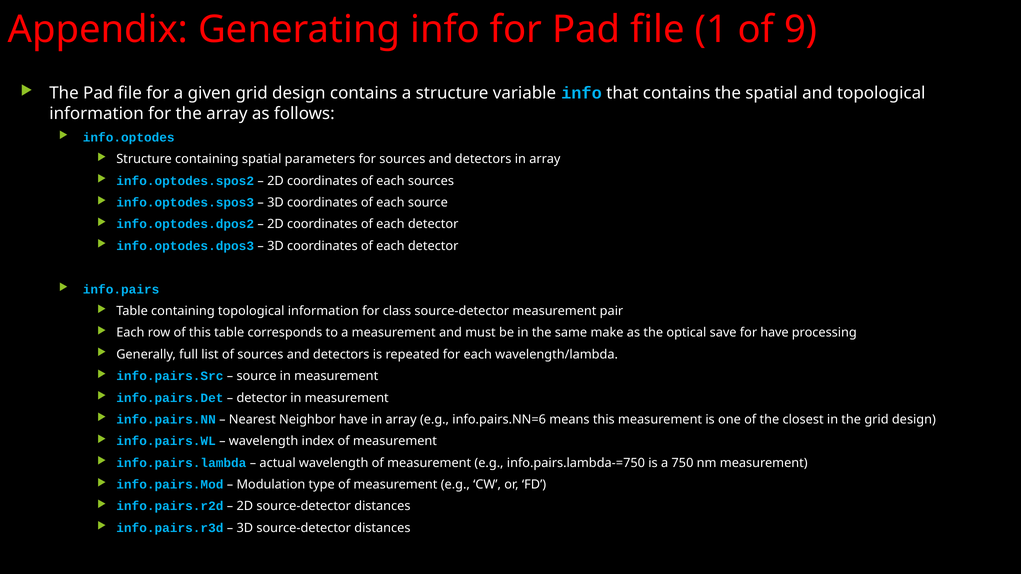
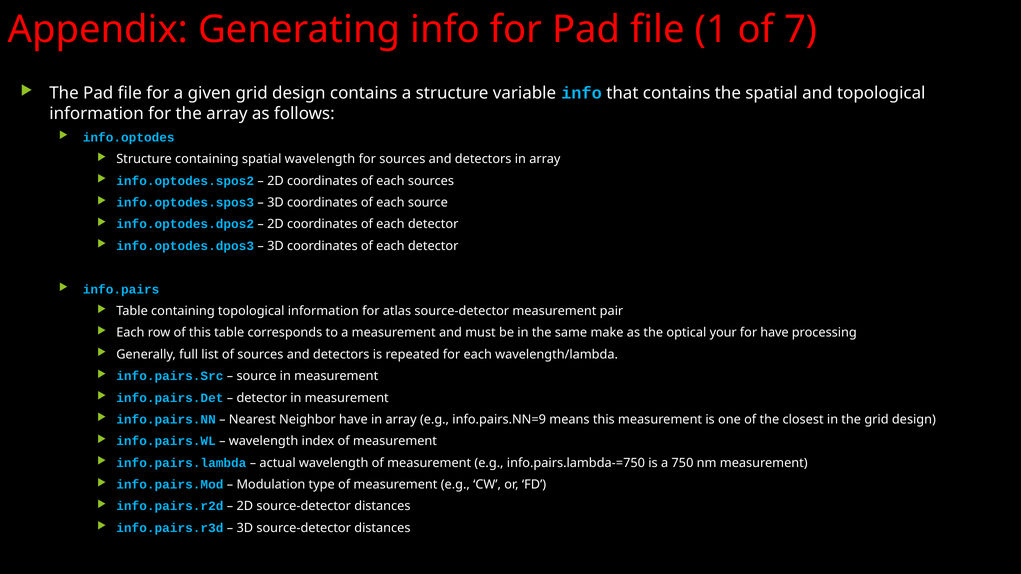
9: 9 -> 7
spatial parameters: parameters -> wavelength
class: class -> atlas
save: save -> your
info.pairs.NN=6: info.pairs.NN=6 -> info.pairs.NN=9
